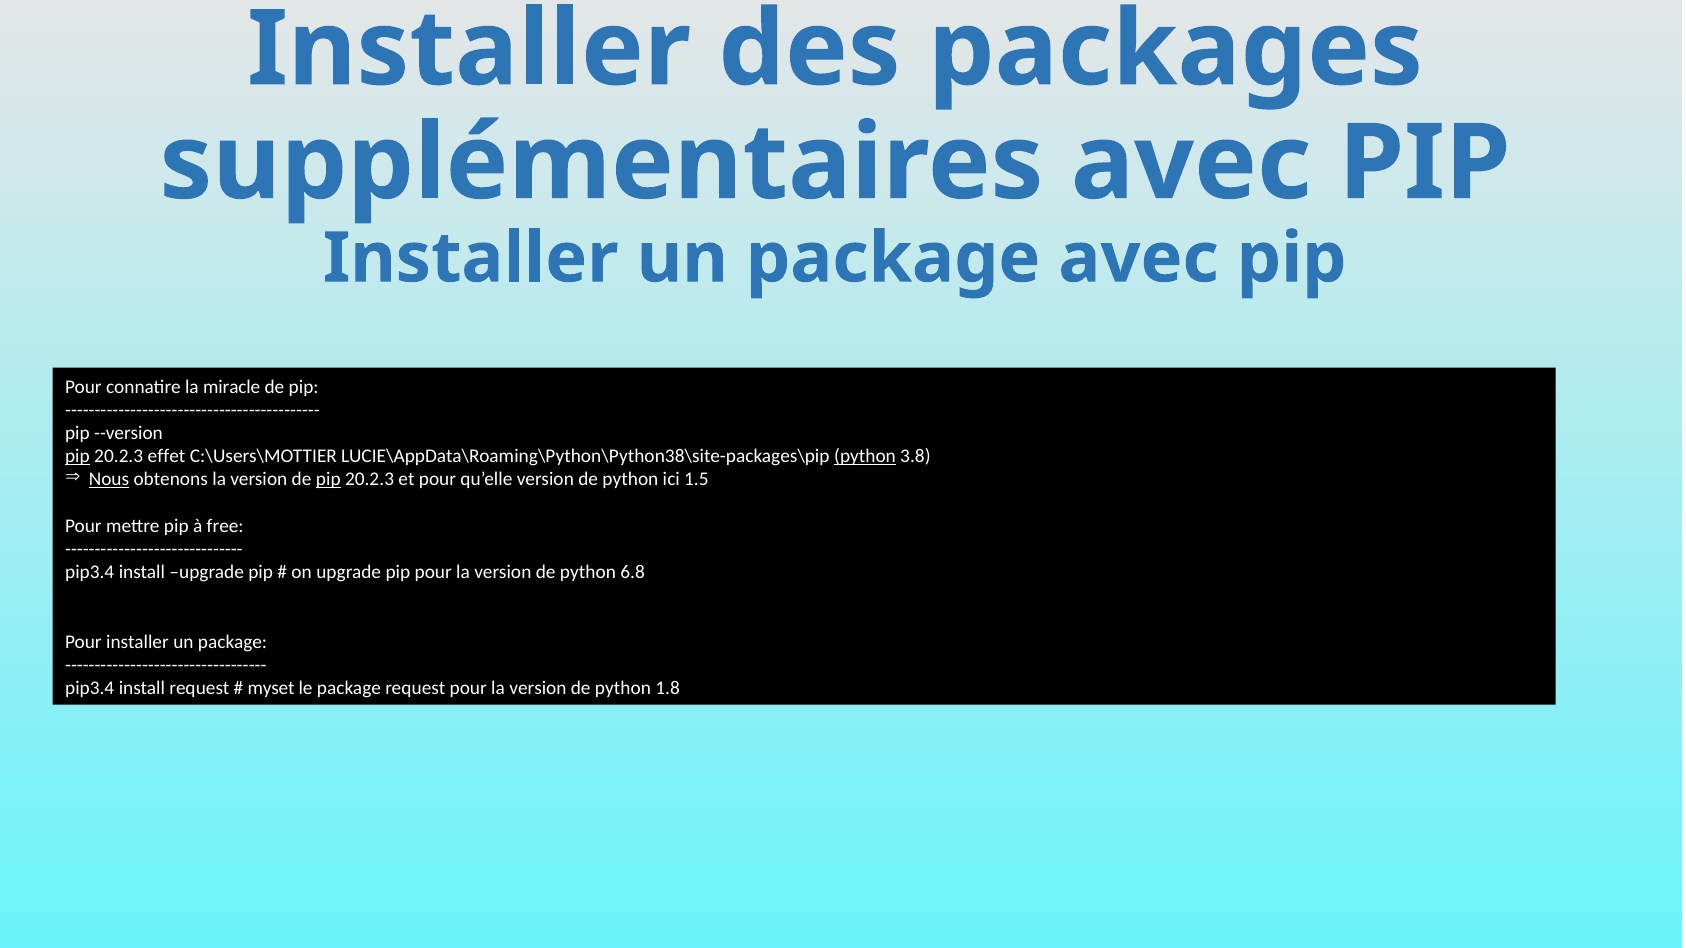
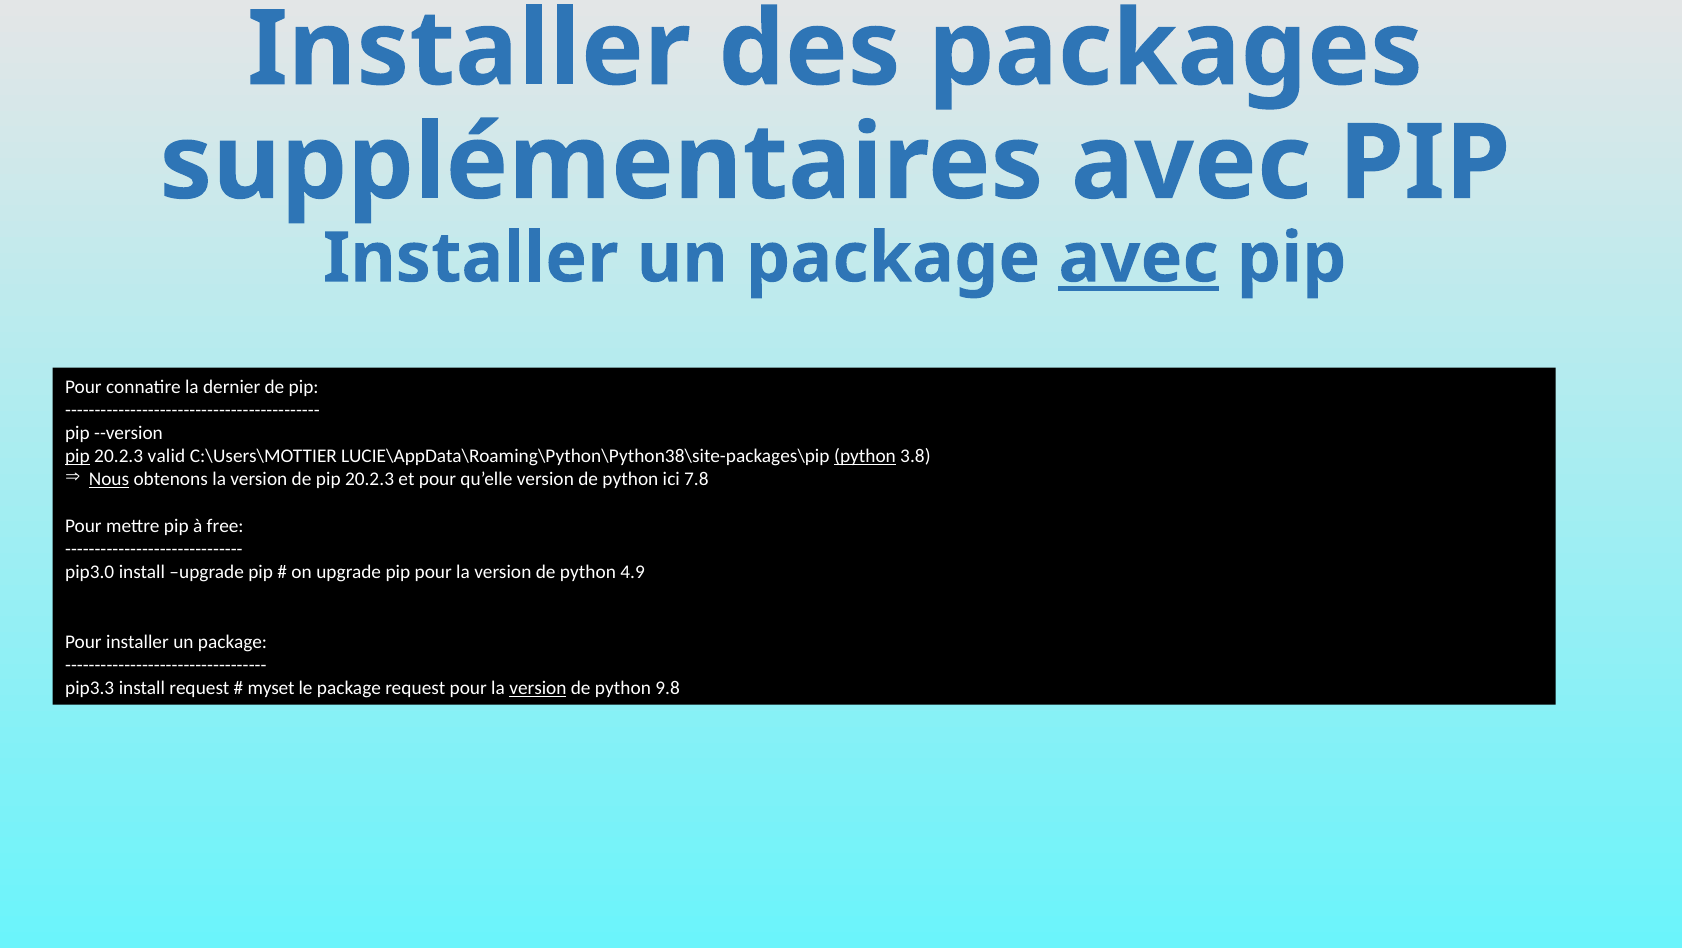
avec at (1139, 258) underline: none -> present
miracle: miracle -> dernier
effet: effet -> valid
pip at (328, 480) underline: present -> none
1.5: 1.5 -> 7.8
pip3.4 at (90, 573): pip3.4 -> pip3.0
6.8: 6.8 -> 4.9
pip3.4 at (90, 688): pip3.4 -> pip3.3
version at (538, 688) underline: none -> present
1.8: 1.8 -> 9.8
